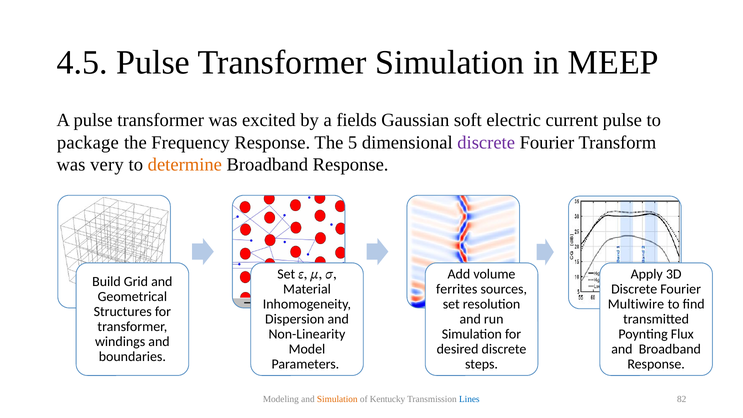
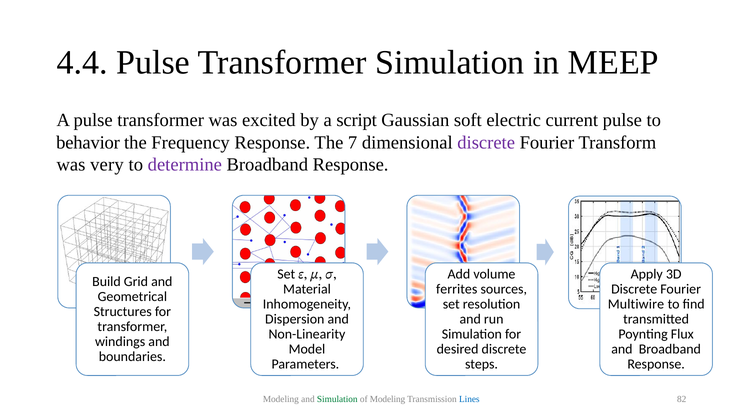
4.5: 4.5 -> 4.4
fields: fields -> script
package: package -> behavior
5: 5 -> 7
determine colour: orange -> purple
Simulation at (337, 399) colour: orange -> green
of Kentucky: Kentucky -> Modeling
